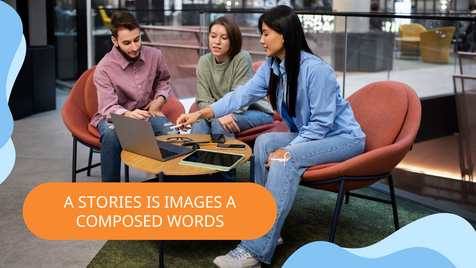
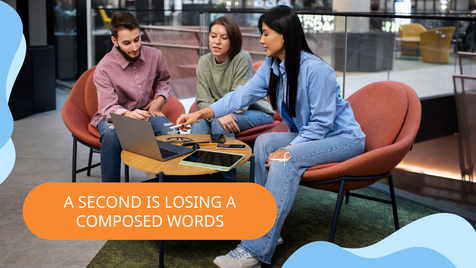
STORIES: STORIES -> SECOND
IMAGES: IMAGES -> LOSING
